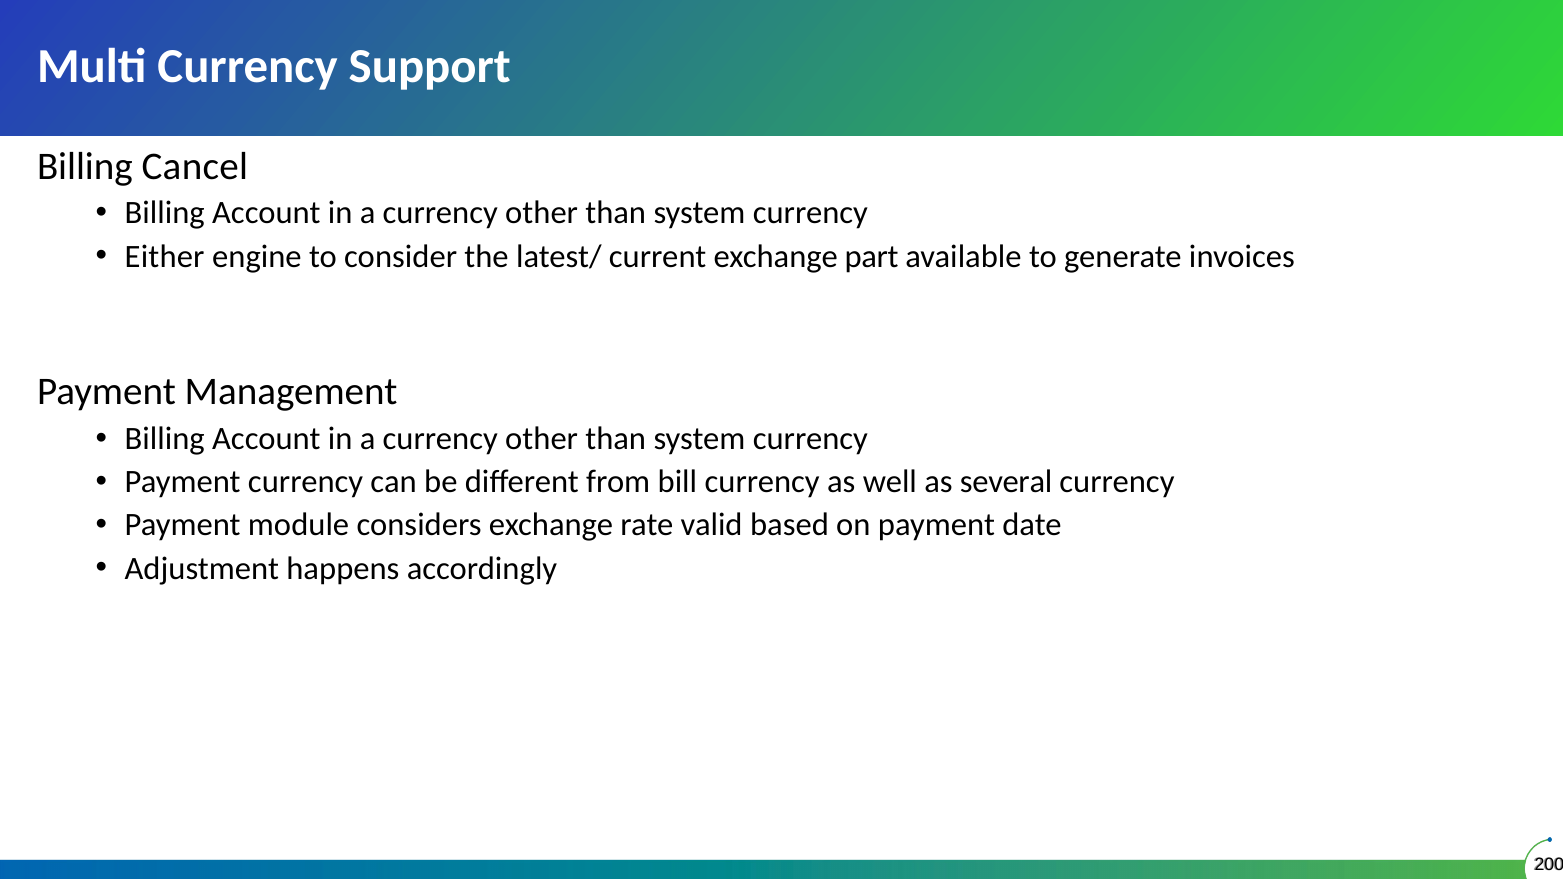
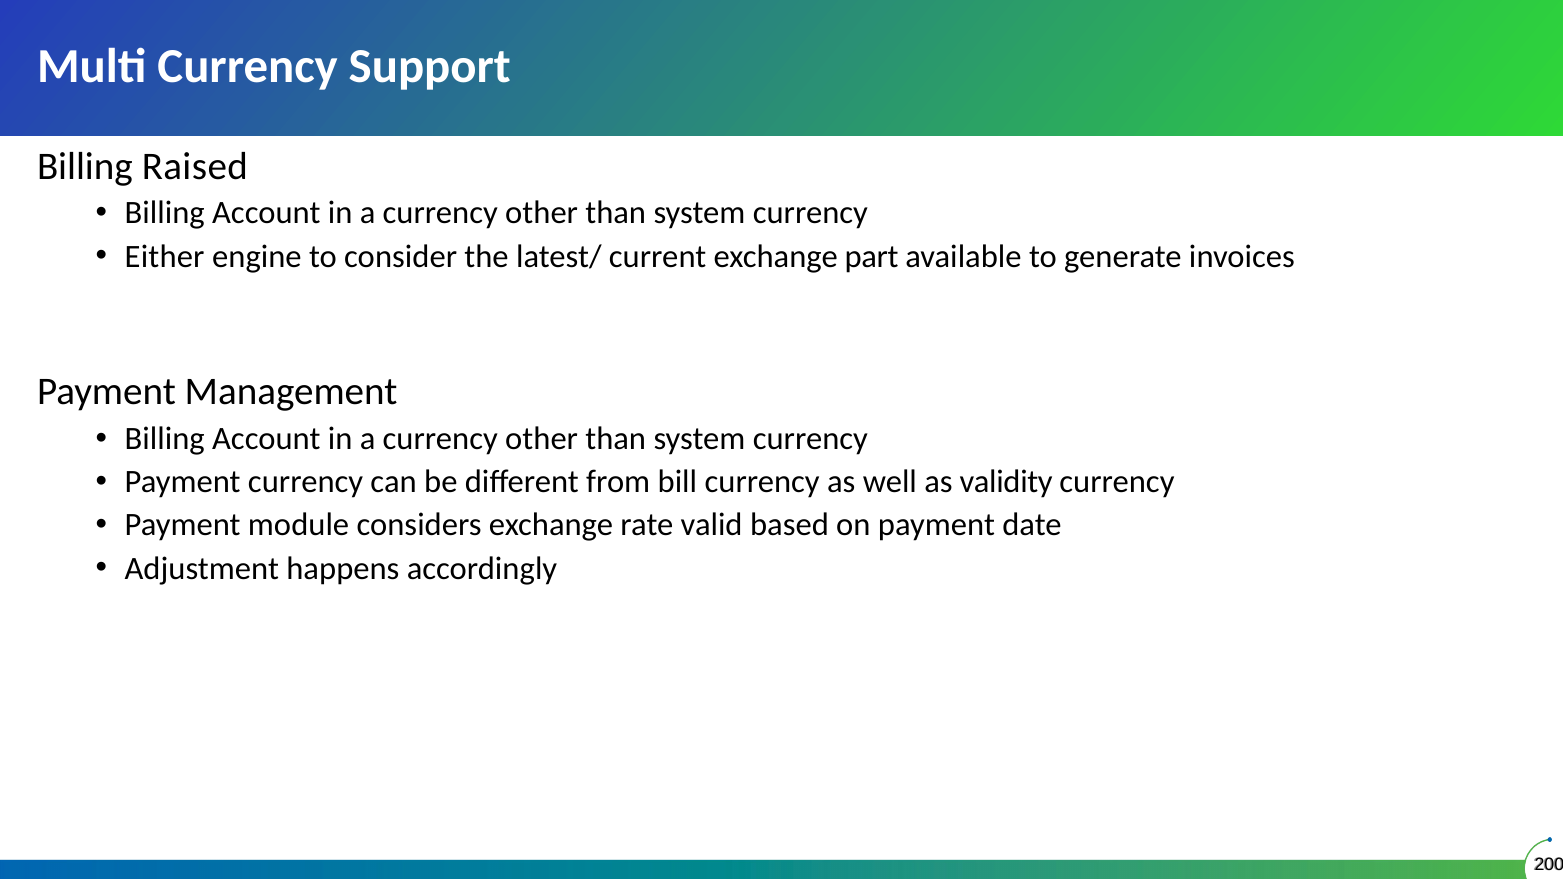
Cancel: Cancel -> Raised
several: several -> validity
